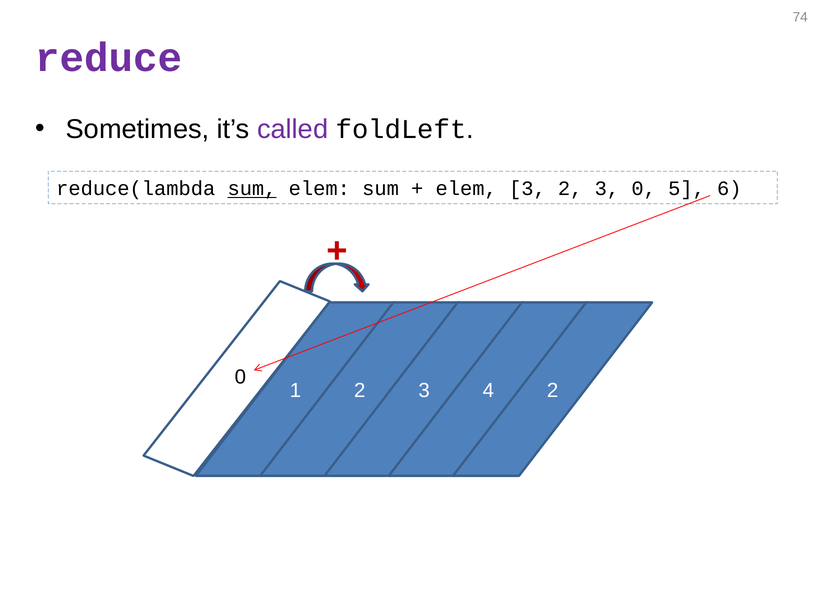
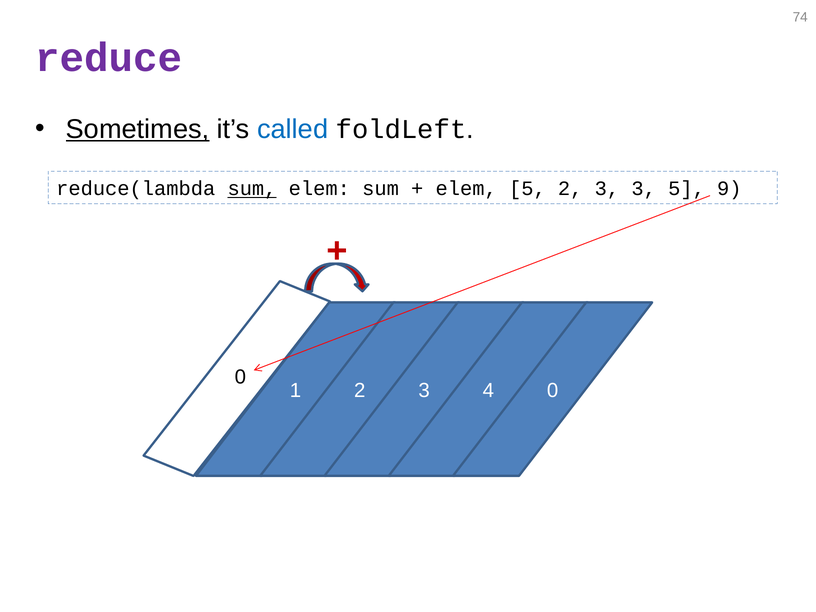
Sometimes underline: none -> present
called colour: purple -> blue
elem 3: 3 -> 5
3 0: 0 -> 3
6: 6 -> 9
2 at (553, 391): 2 -> 0
